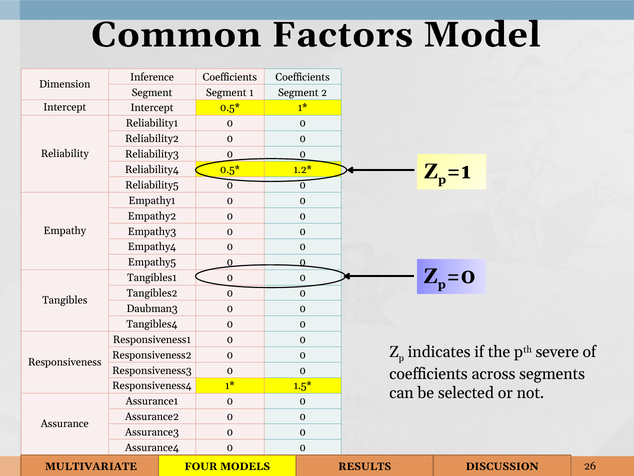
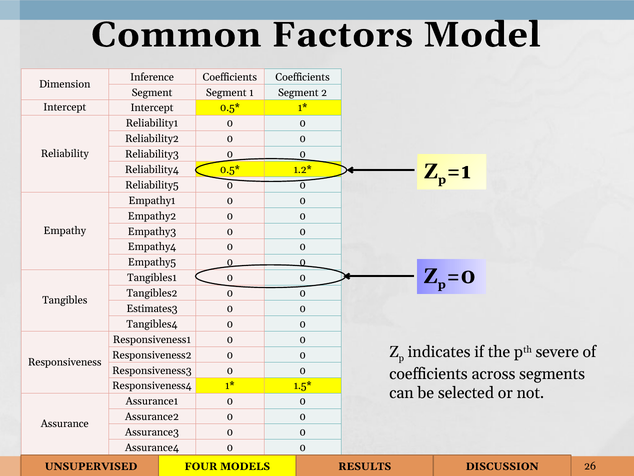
Daubman3: Daubman3 -> Estimates3
MULTIVARIATE: MULTIVARIATE -> UNSUPERVISED
